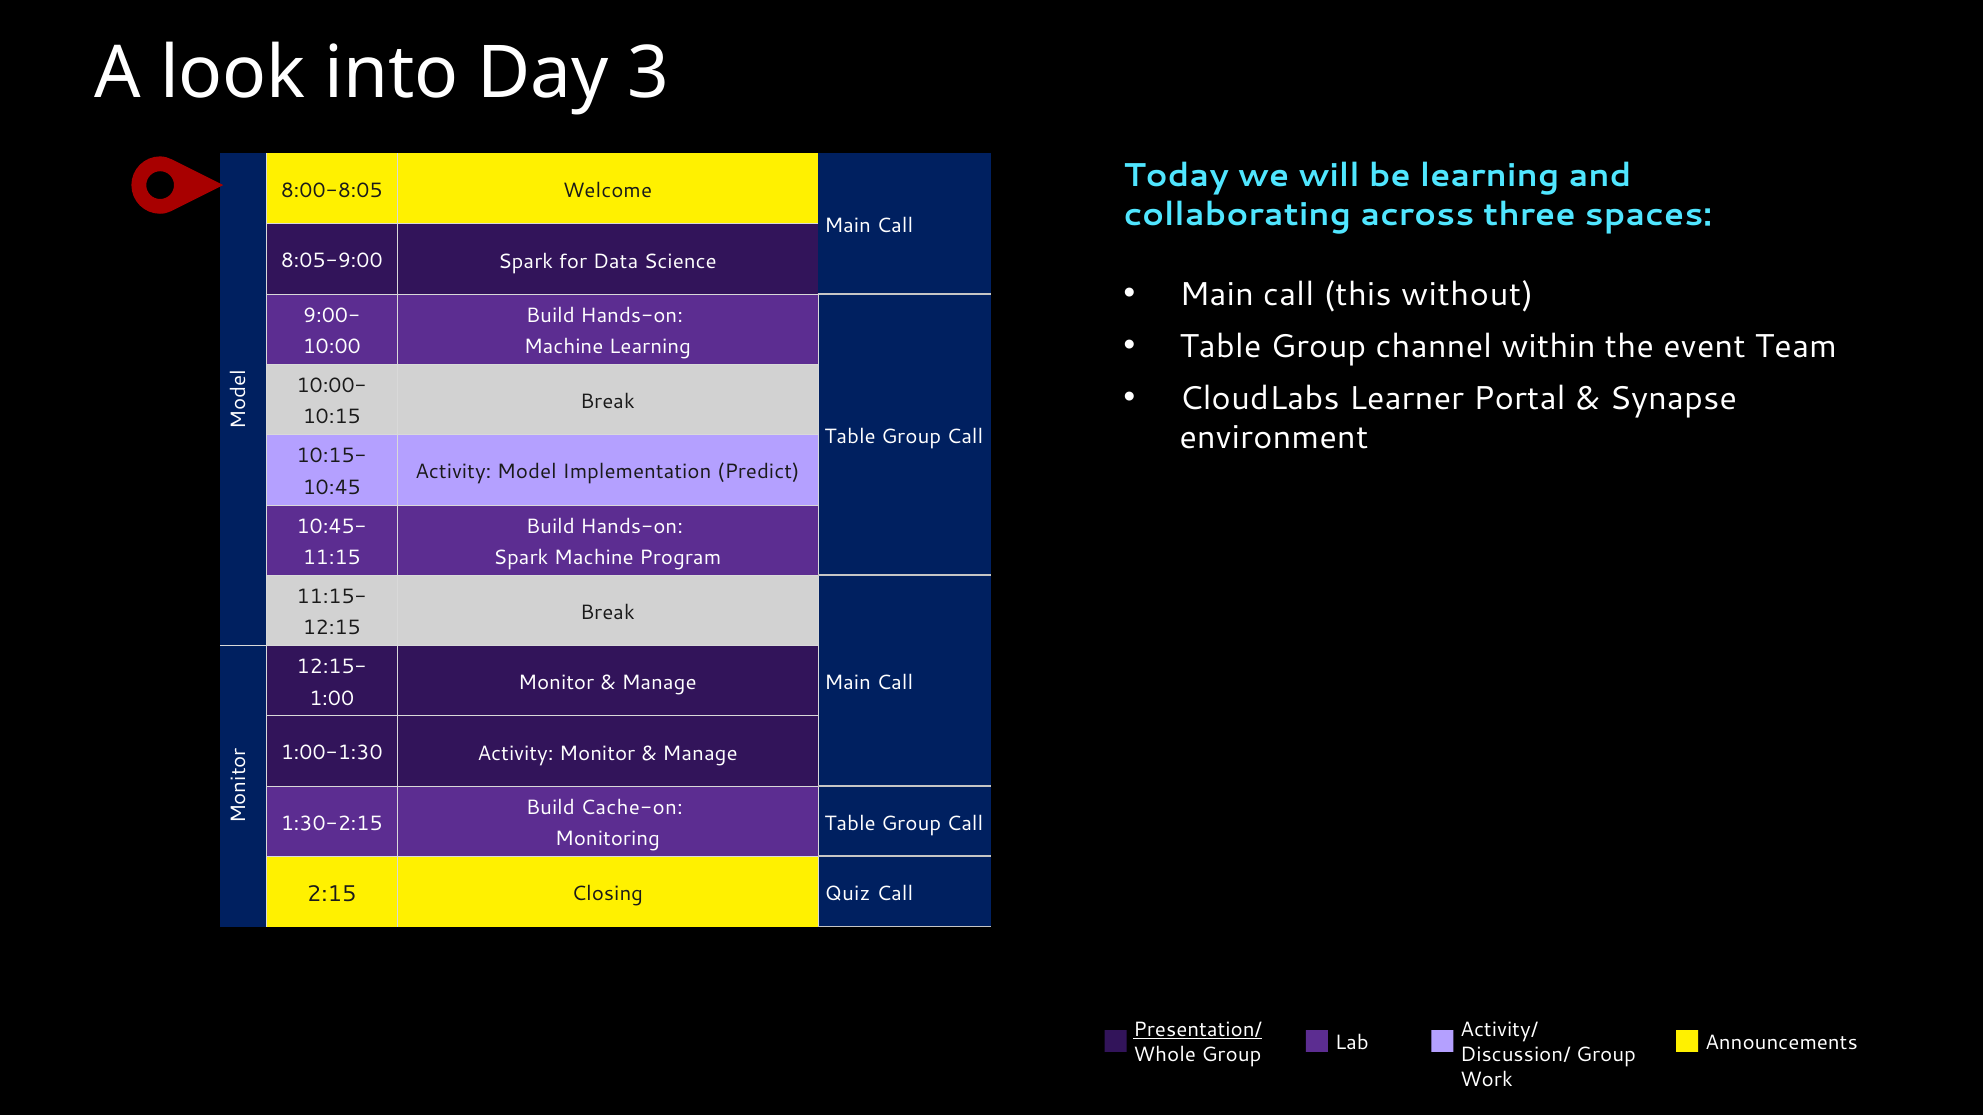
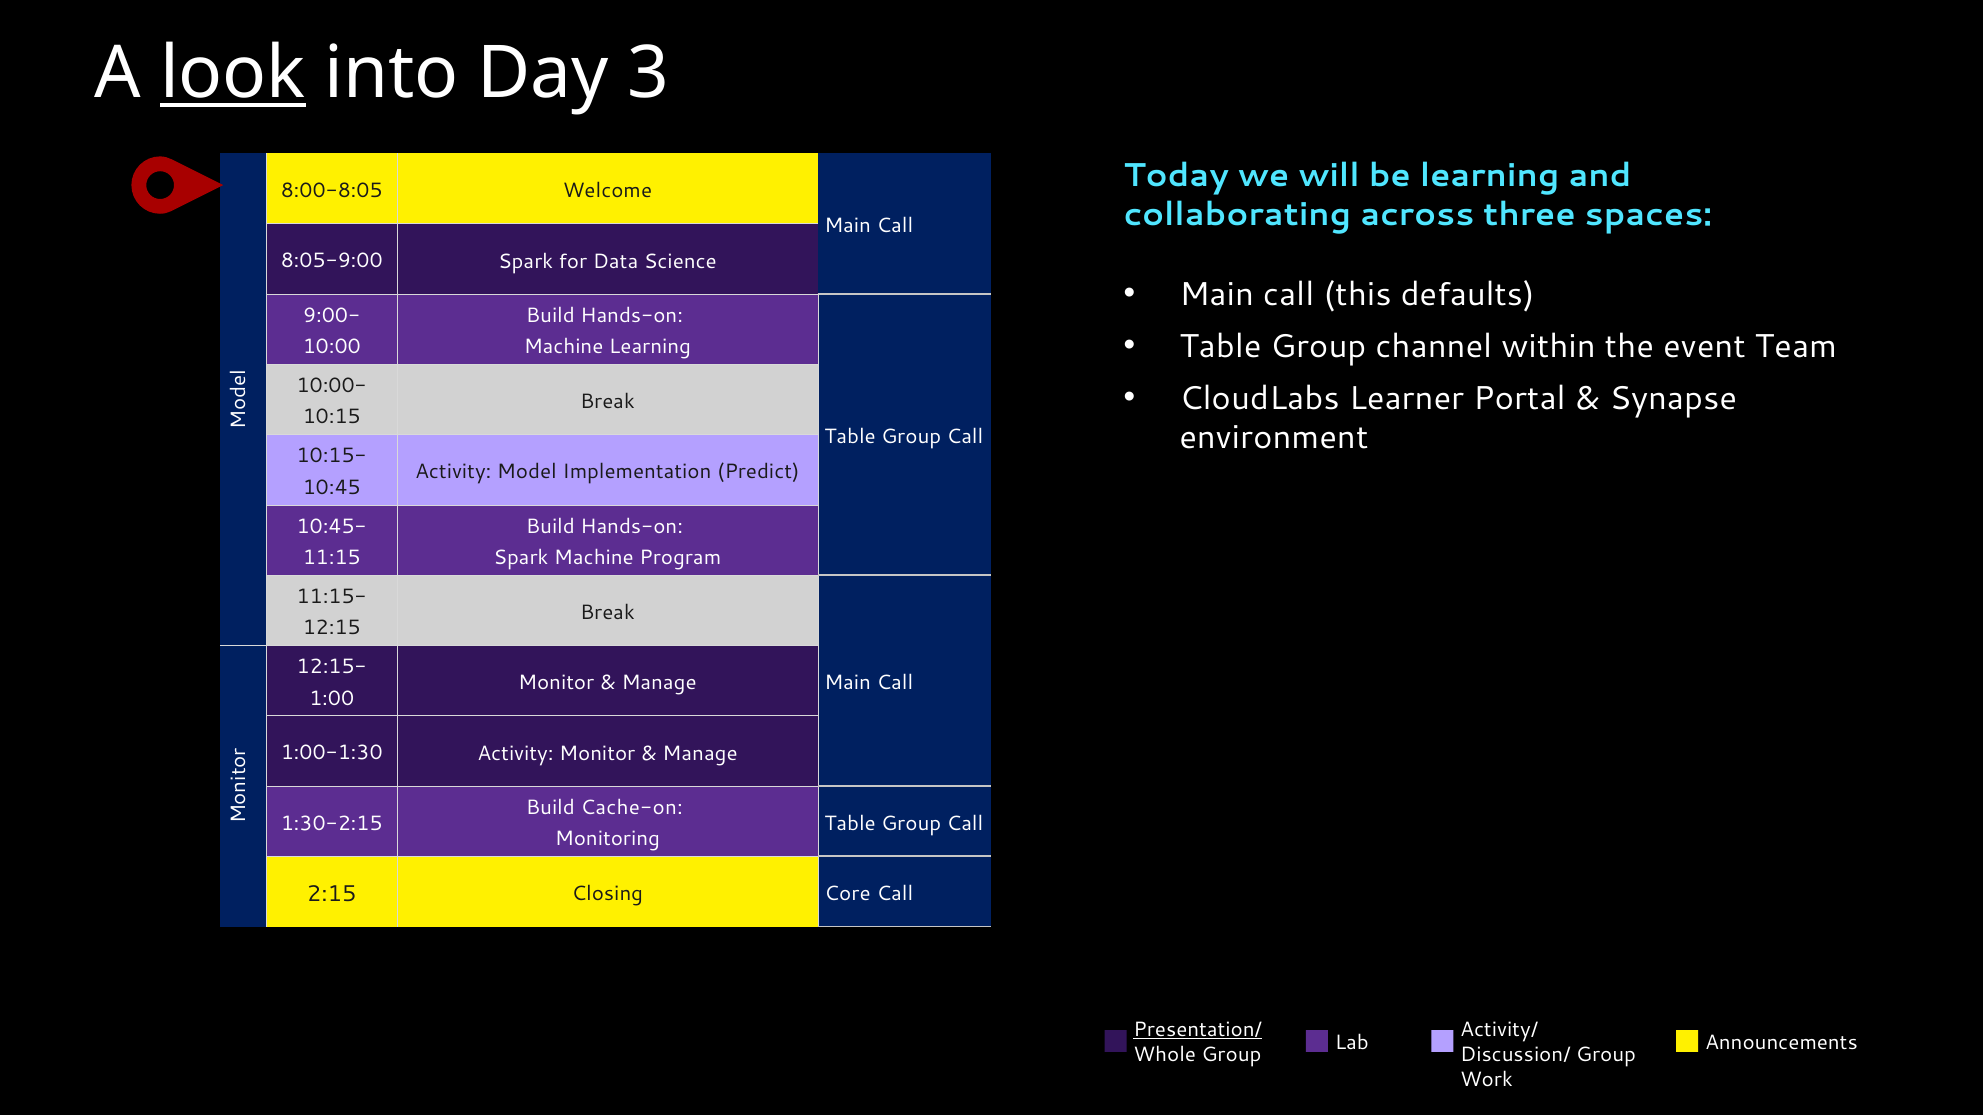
look underline: none -> present
without: without -> defaults
Quiz: Quiz -> Core
